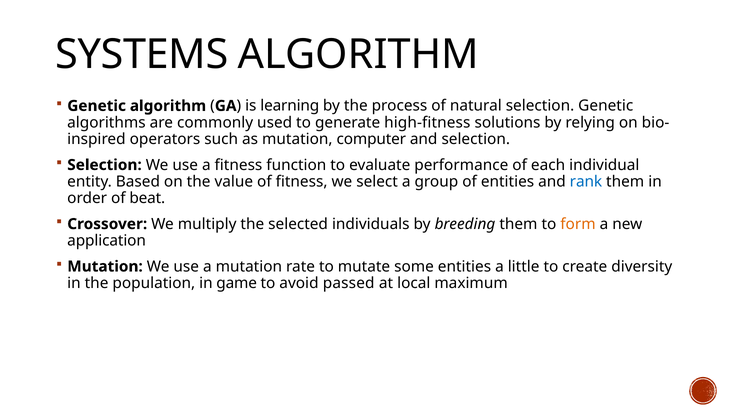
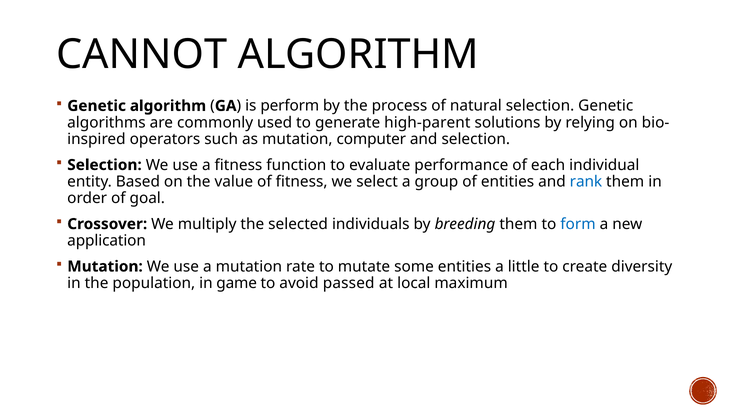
SYSTEMS: SYSTEMS -> CANNOT
learning: learning -> perform
high-fitness: high-fitness -> high-parent
beat: beat -> goal
form colour: orange -> blue
